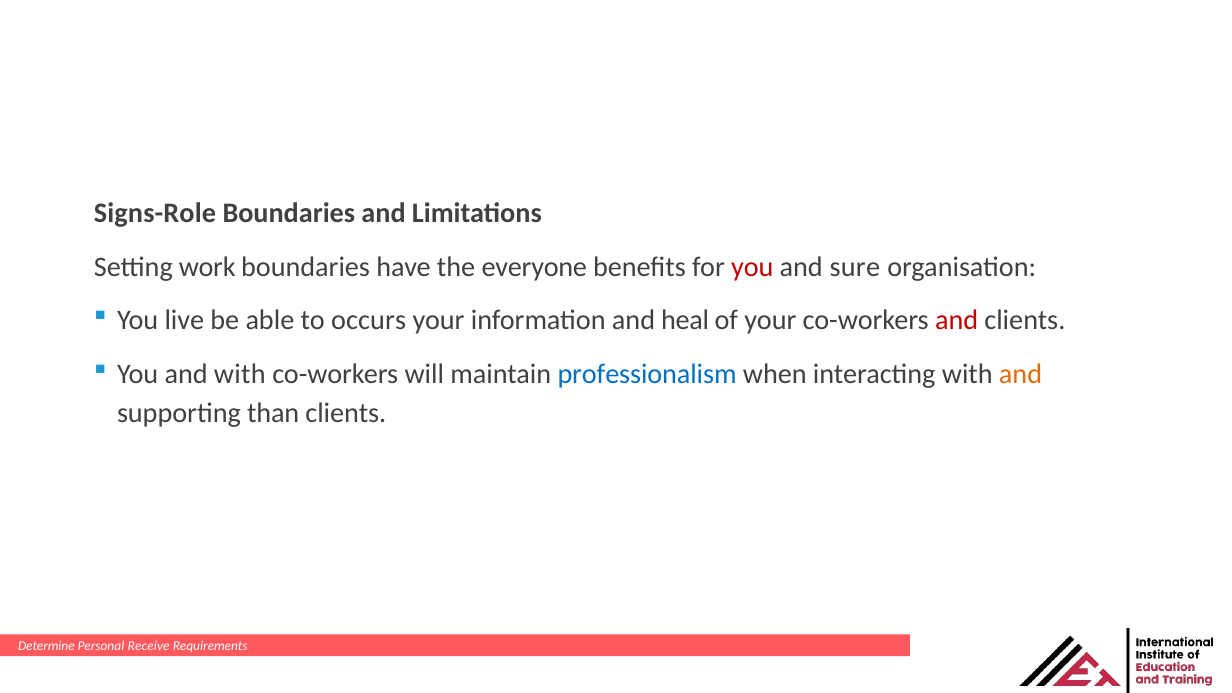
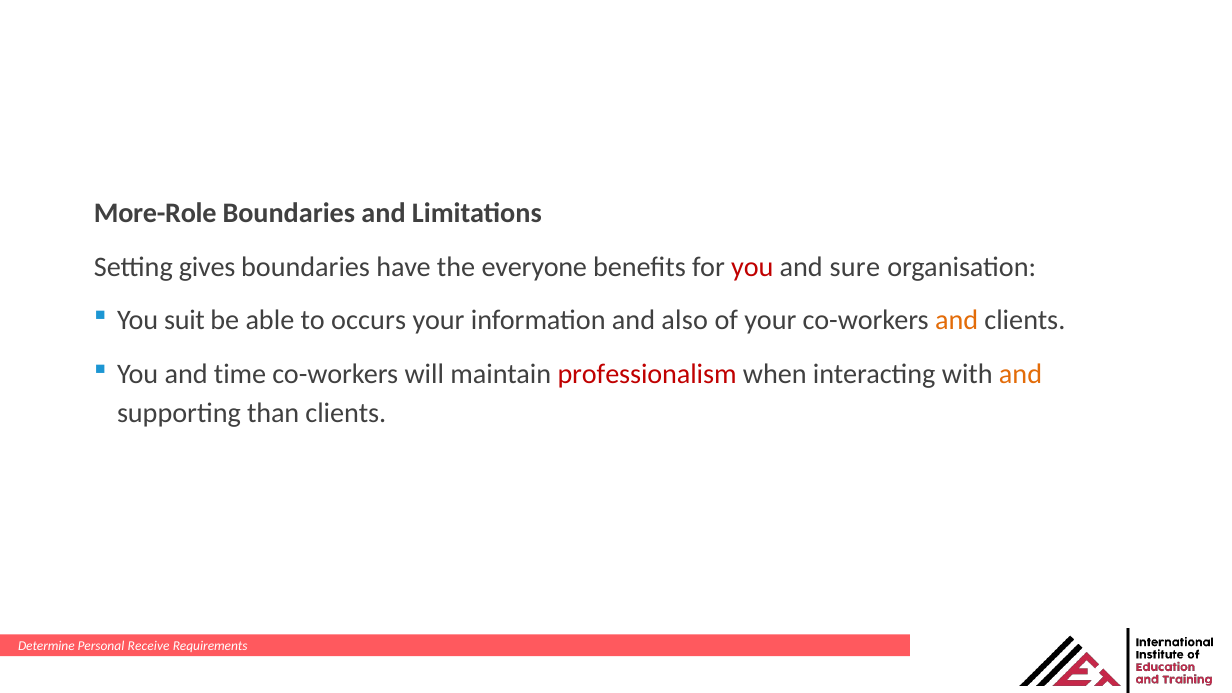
Signs-Role: Signs-Role -> More-Role
work: work -> gives
live: live -> suit
heal: heal -> also
and at (957, 321) colour: red -> orange
and with: with -> time
professionalism colour: blue -> red
